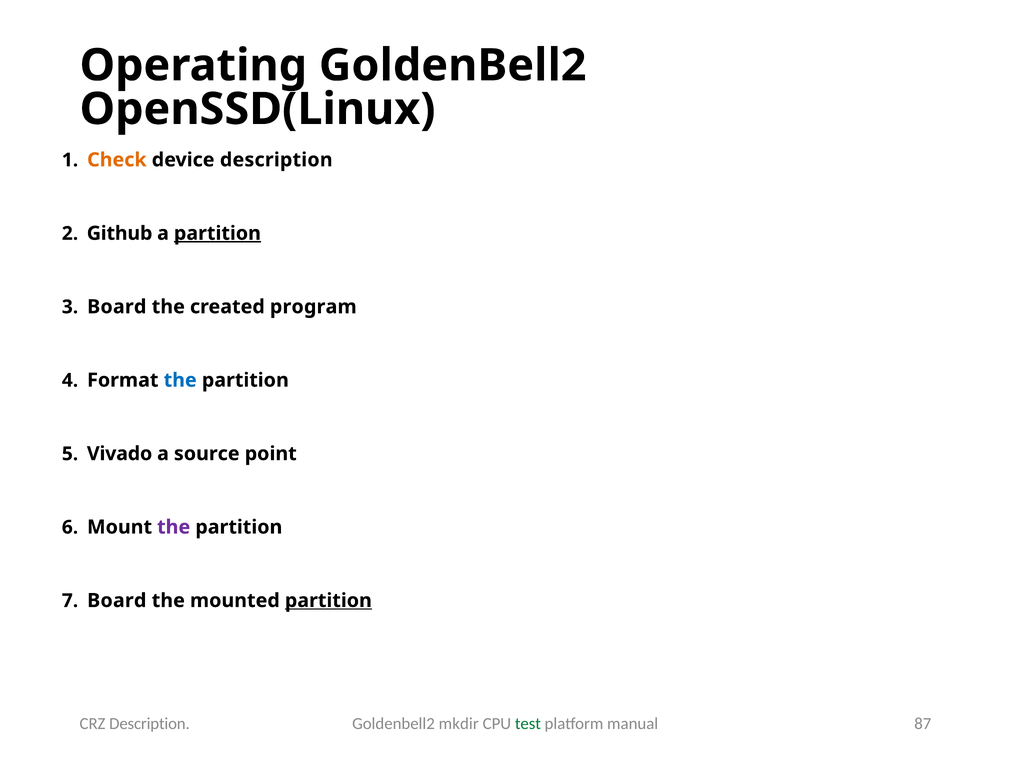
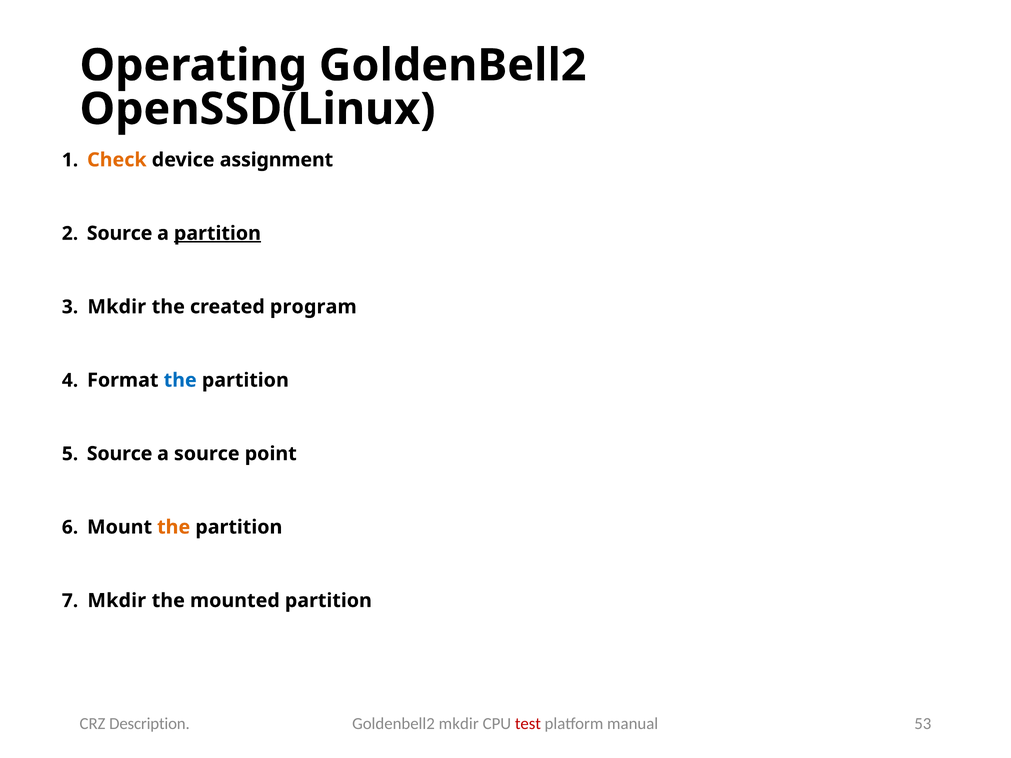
device description: description -> assignment
Github at (120, 233): Github -> Source
Board at (117, 307): Board -> Mkdir
Vivado at (120, 454): Vivado -> Source
the at (174, 527) colour: purple -> orange
Board at (117, 601): Board -> Mkdir
partition at (328, 601) underline: present -> none
test colour: green -> red
87: 87 -> 53
